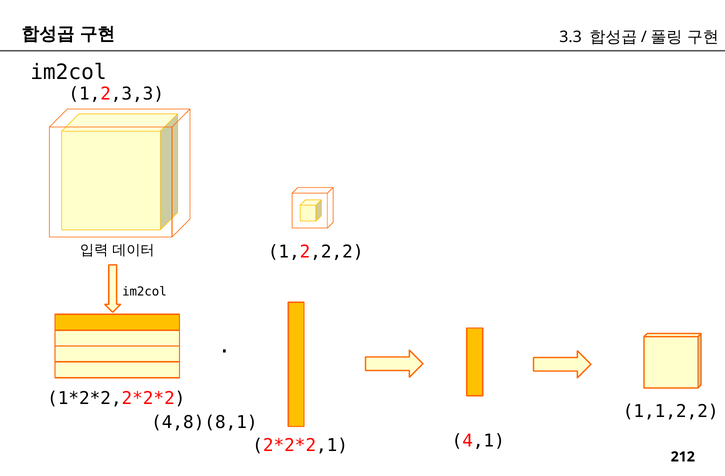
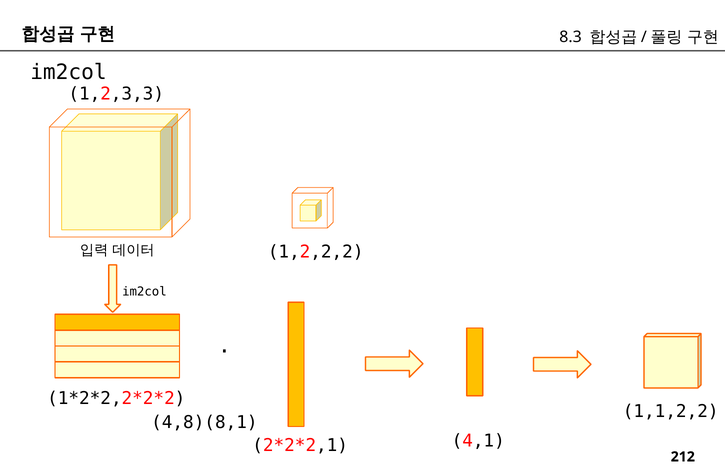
3.3: 3.3 -> 8.3
